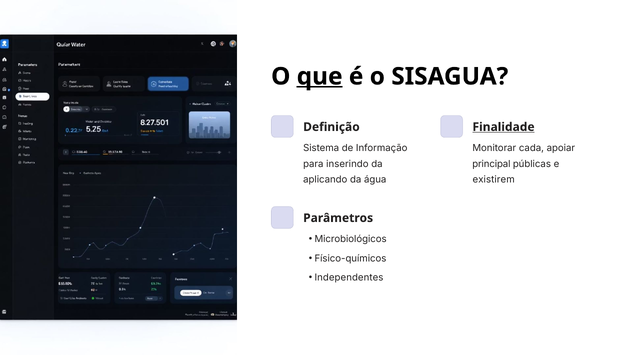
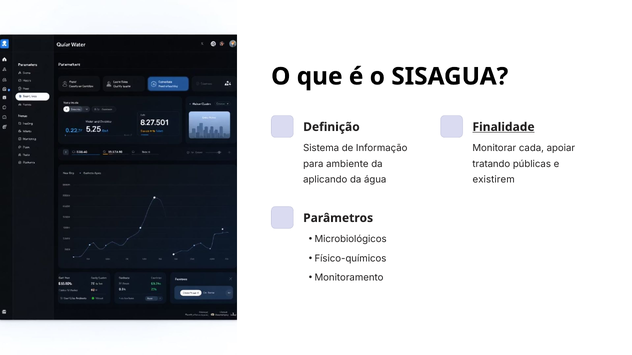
que underline: present -> none
inserindo: inserindo -> ambiente
principal: principal -> tratando
Independentes: Independentes -> Monitoramento
